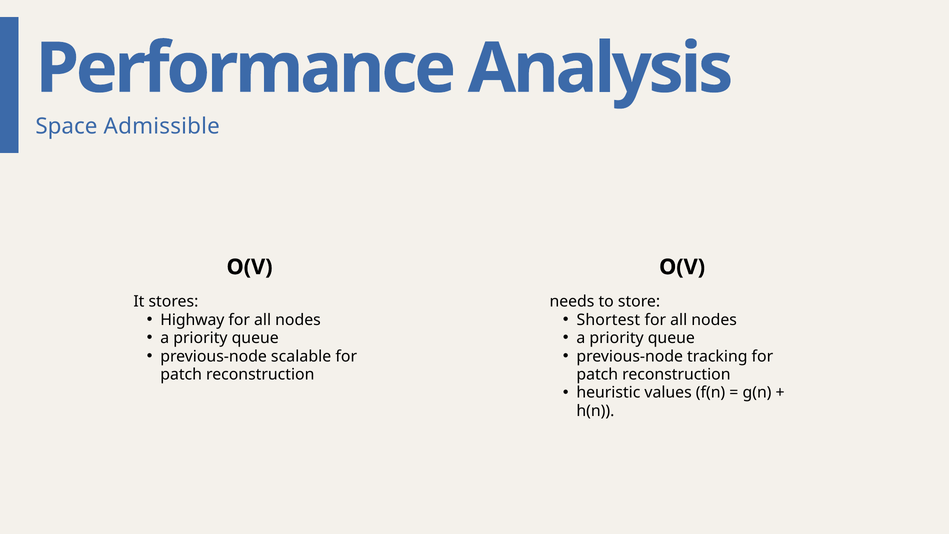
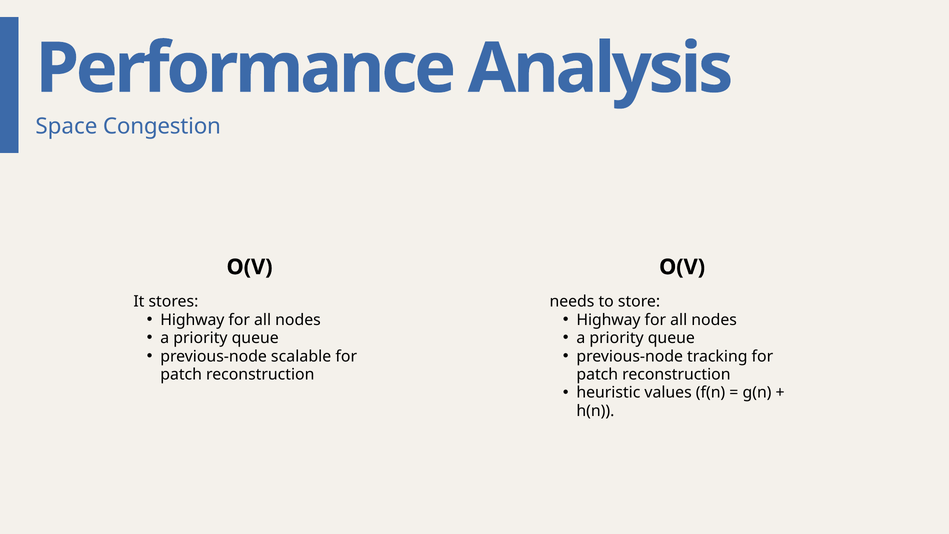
Admissible: Admissible -> Congestion
Shortest at (608, 320): Shortest -> Highway
